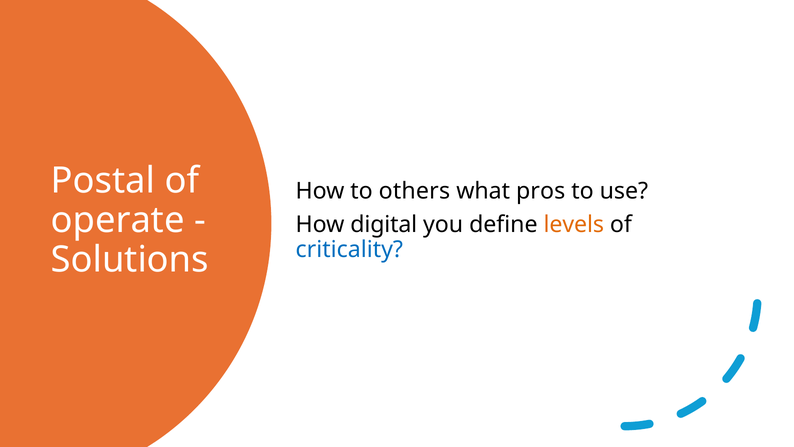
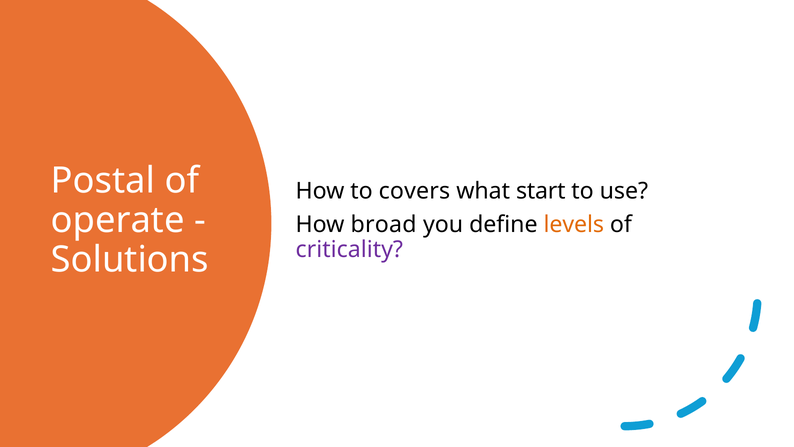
others: others -> covers
pros: pros -> start
digital: digital -> broad
criticality colour: blue -> purple
